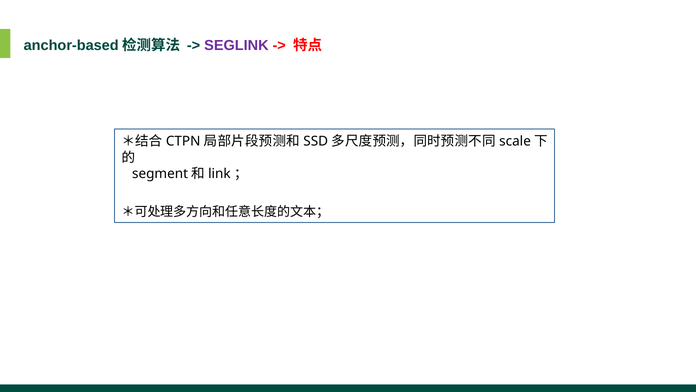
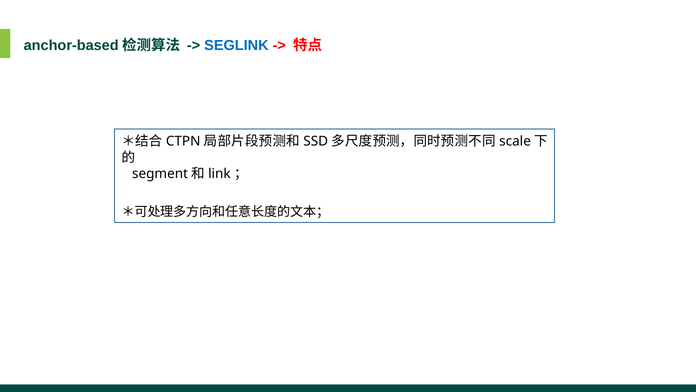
SEGLINK colour: purple -> blue
